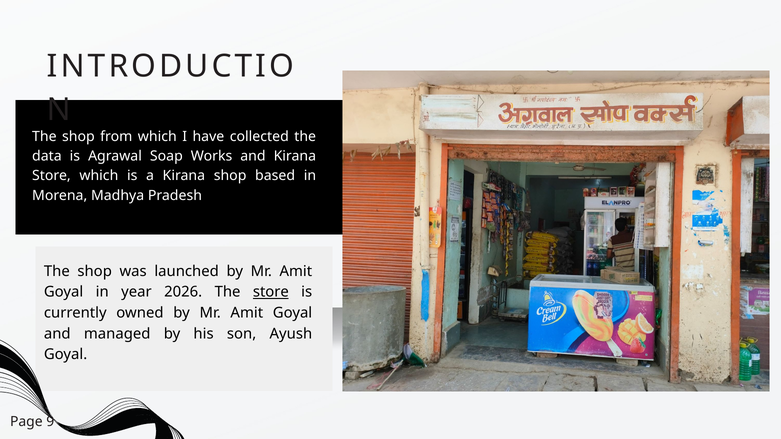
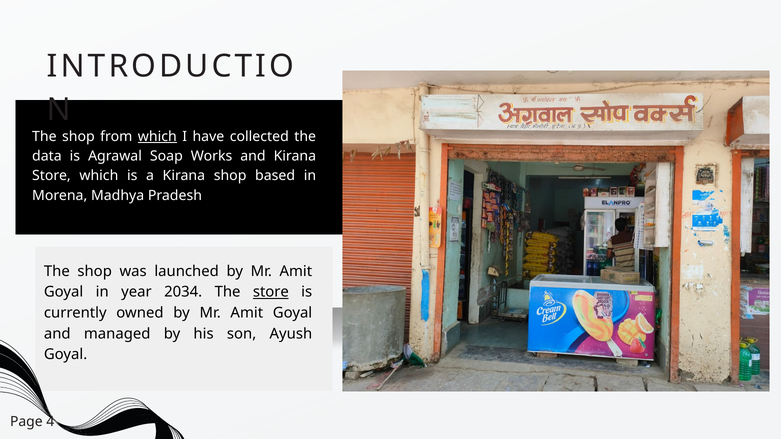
which at (157, 136) underline: none -> present
2026: 2026 -> 2034
9: 9 -> 4
